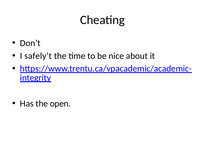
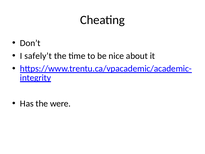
open: open -> were
